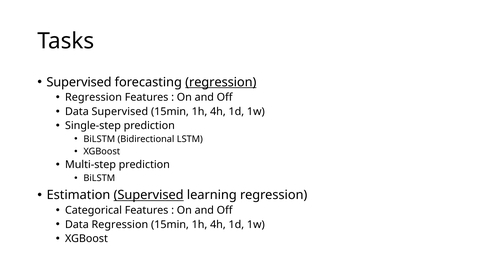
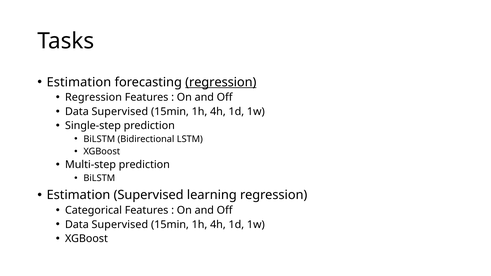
Supervised at (79, 82): Supervised -> Estimation
Supervised at (149, 195) underline: present -> none
Regression at (120, 225): Regression -> Supervised
